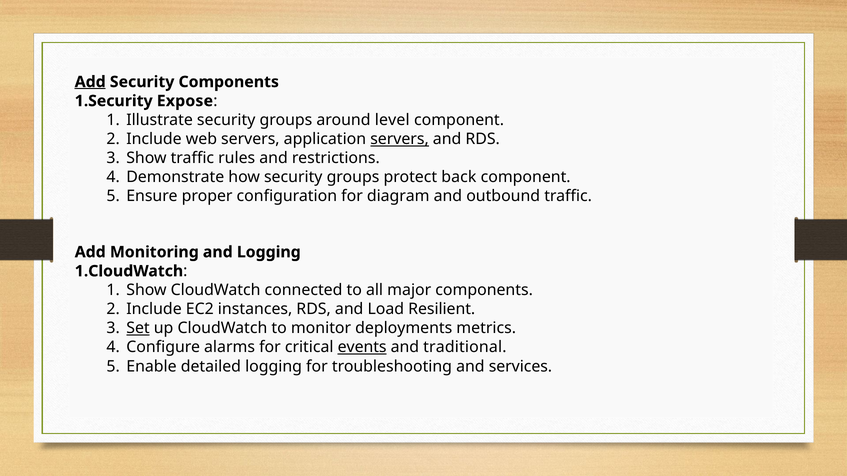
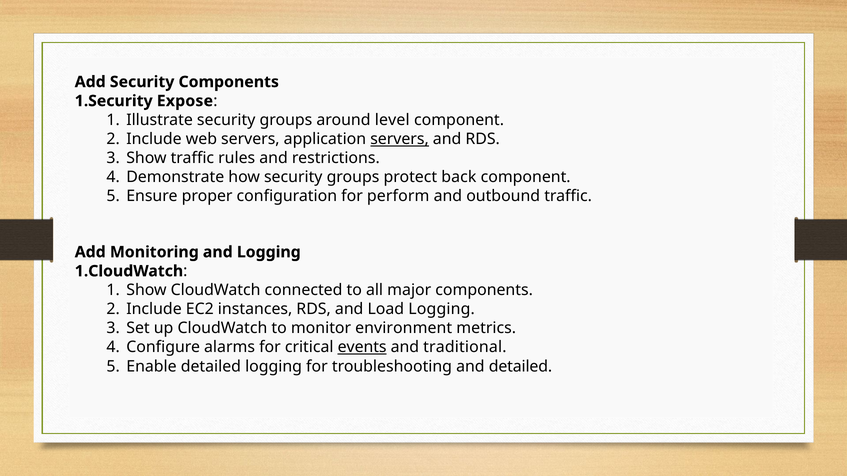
Add at (90, 82) underline: present -> none
diagram: diagram -> perform
Load Resilient: Resilient -> Logging
Set underline: present -> none
deployments: deployments -> environment
and services: services -> detailed
